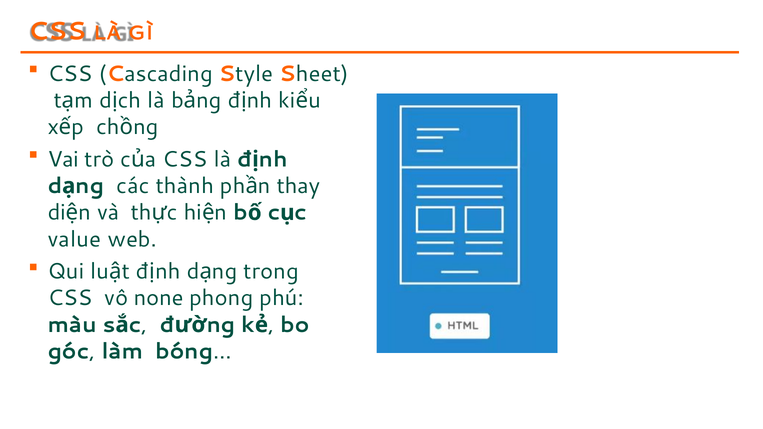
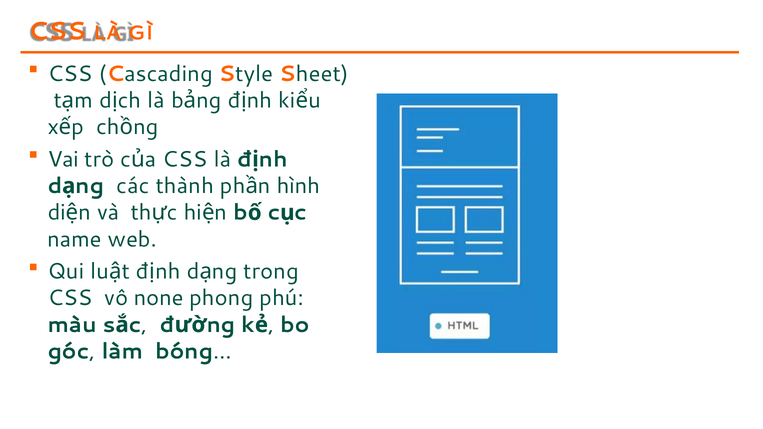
thay: thay -> hình
value: value -> name
